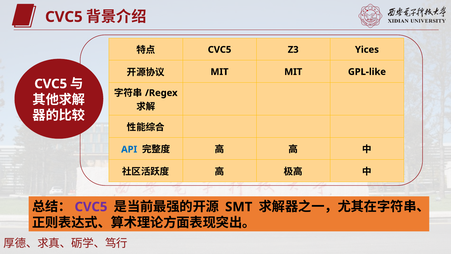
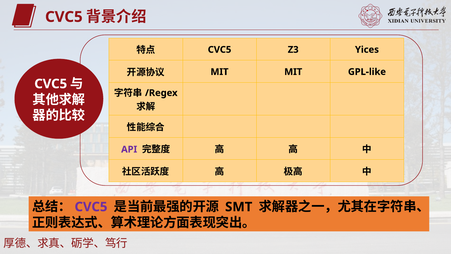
API colour: blue -> purple
